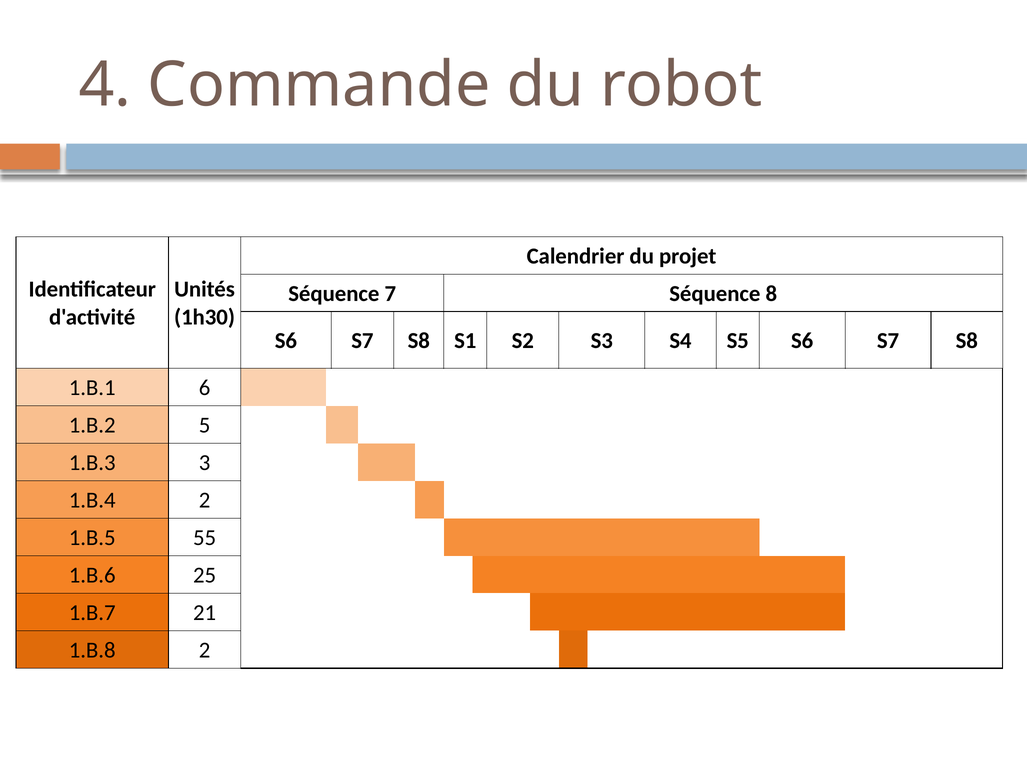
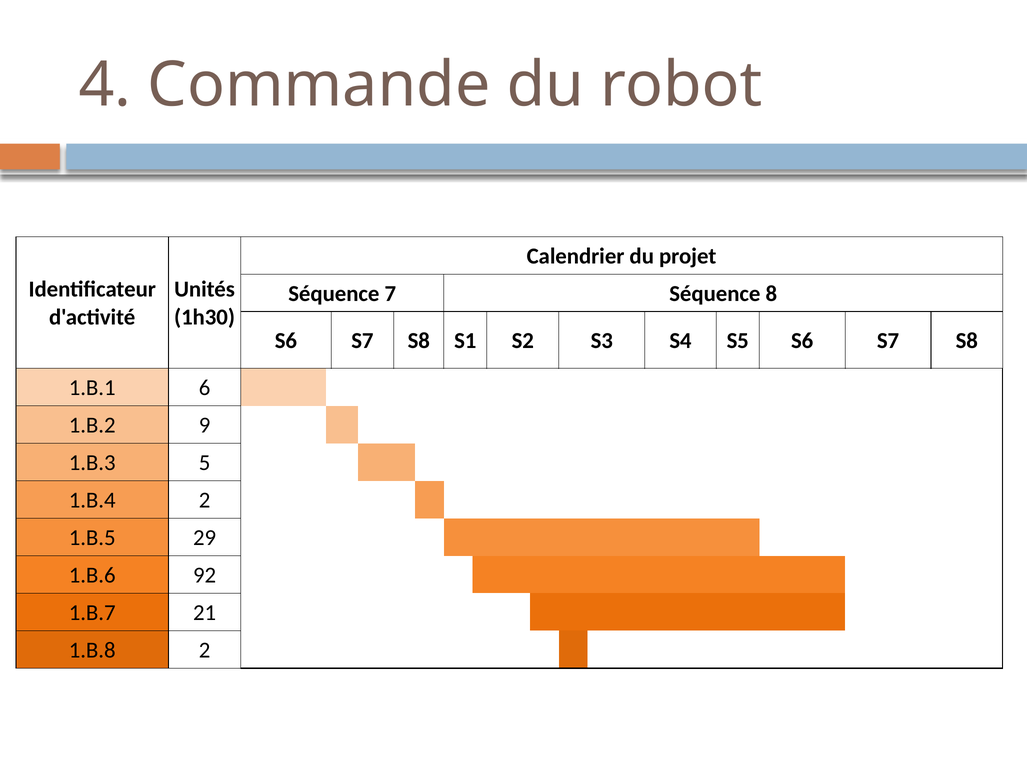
5: 5 -> 9
3: 3 -> 5
55: 55 -> 29
25: 25 -> 92
